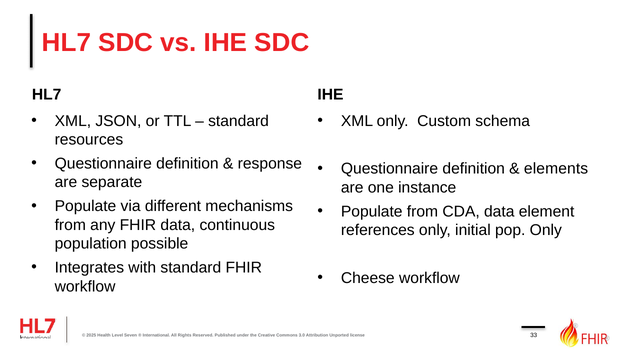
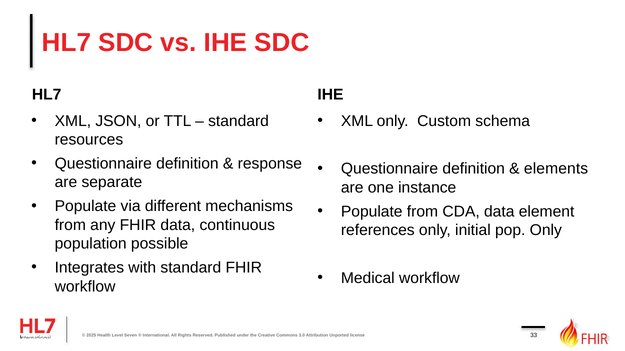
Cheese: Cheese -> Medical
